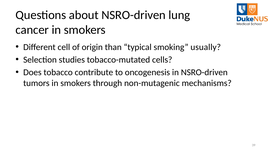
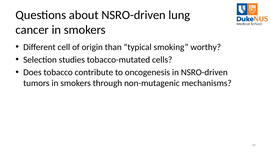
usually: usually -> worthy
